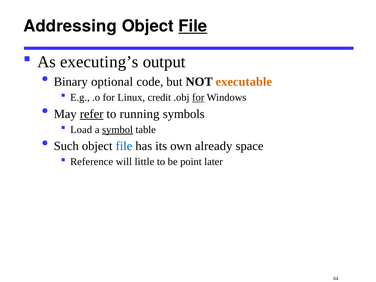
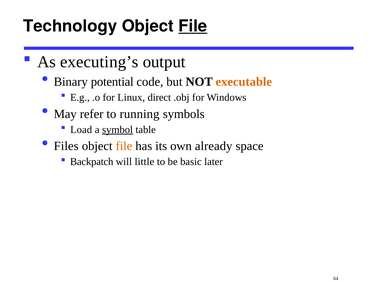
Addressing: Addressing -> Technology
optional: optional -> potential
credit: credit -> direct
for at (198, 97) underline: present -> none
refer underline: present -> none
Such: Such -> Files
file at (124, 146) colour: blue -> orange
Reference: Reference -> Backpatch
point: point -> basic
